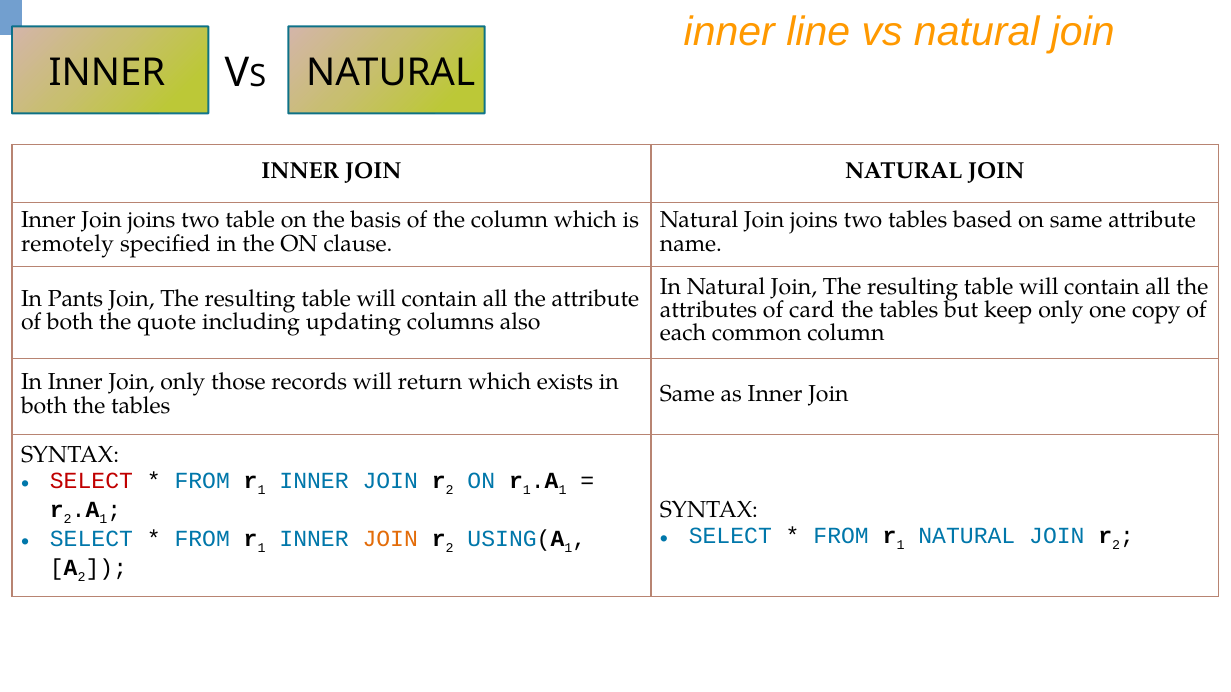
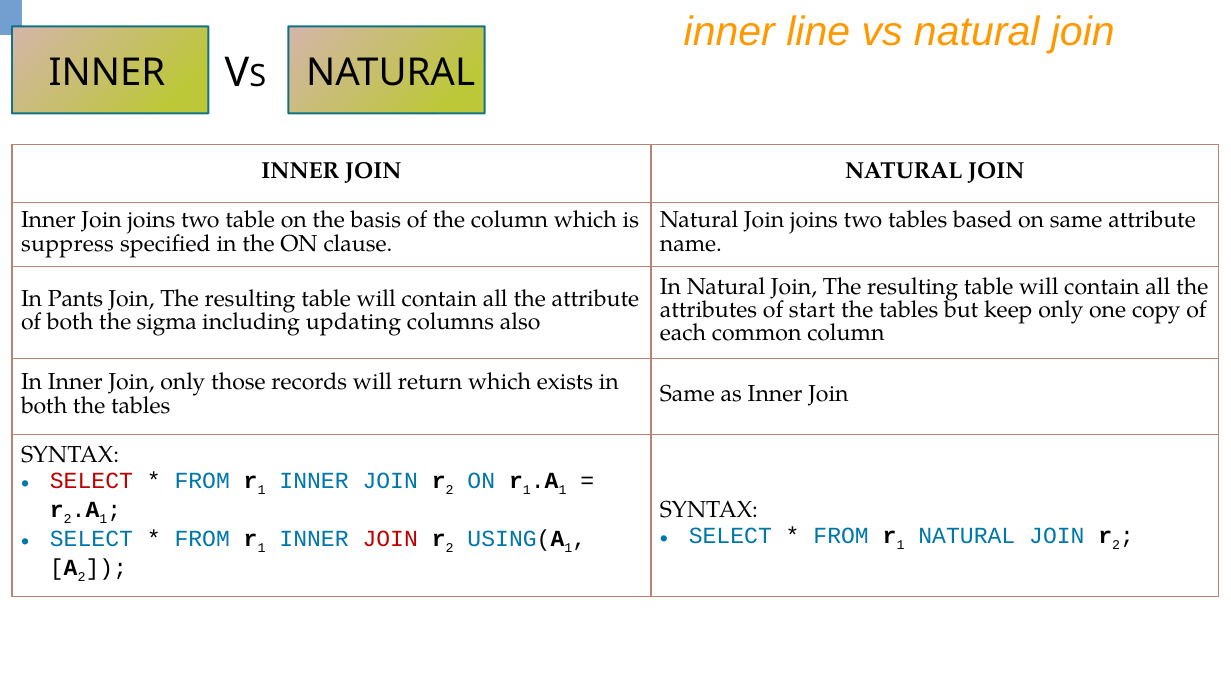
remotely: remotely -> suppress
card: card -> start
quote: quote -> sigma
JOIN at (390, 539) colour: orange -> red
